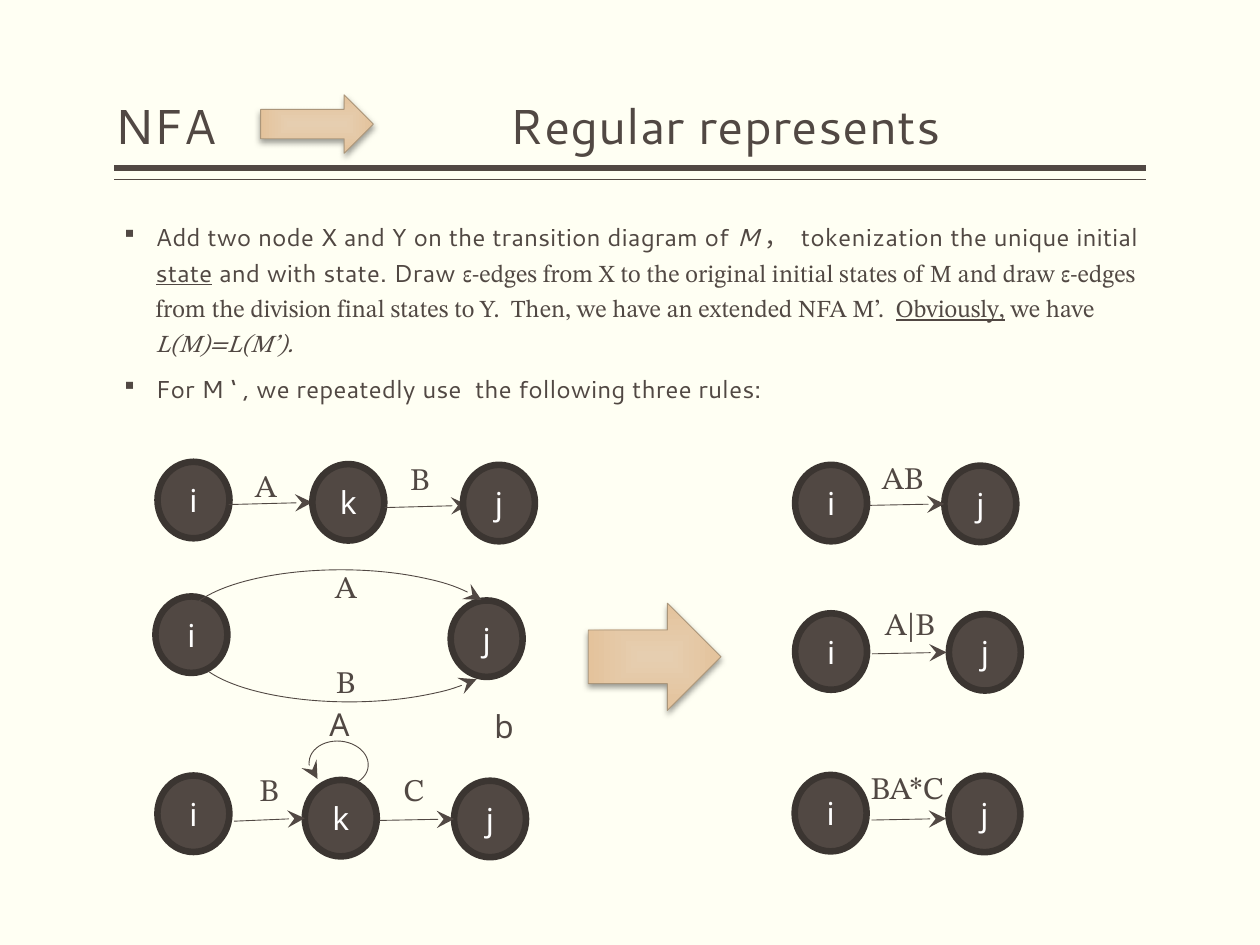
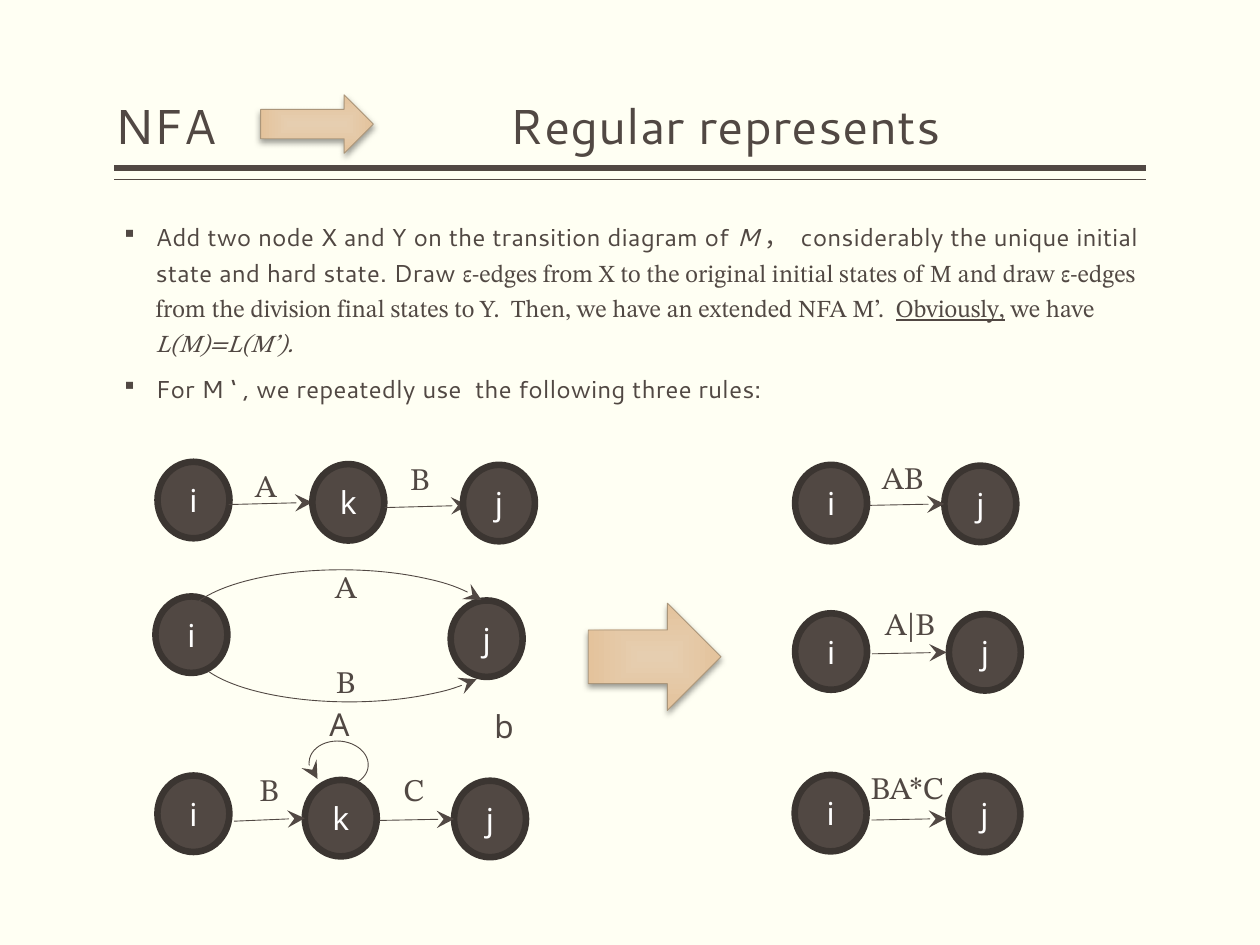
tokenization: tokenization -> considerably
state at (184, 274) underline: present -> none
with: with -> hard
